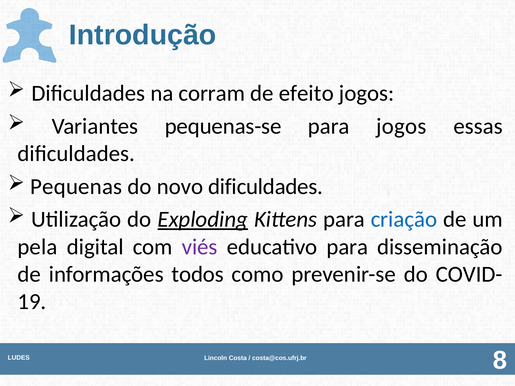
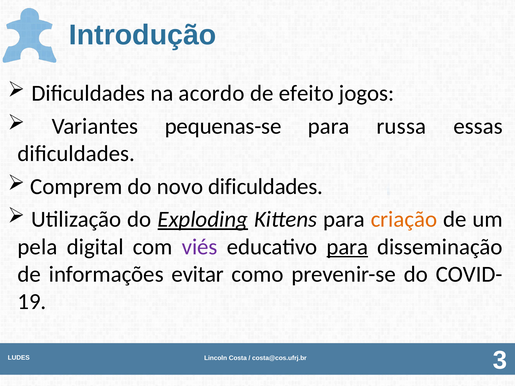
corram: corram -> acordo
para jogos: jogos -> russa
Pequenas: Pequenas -> Comprem
criação colour: blue -> orange
para at (347, 247) underline: none -> present
todos: todos -> evitar
8: 8 -> 3
